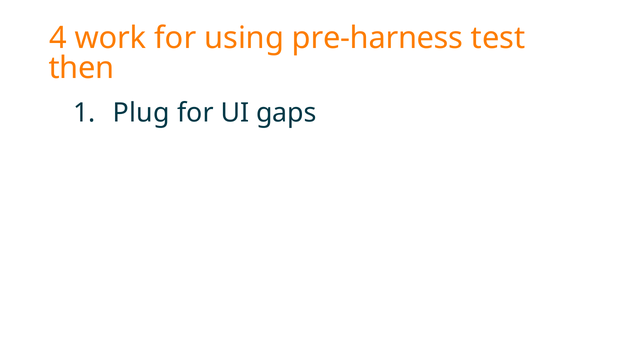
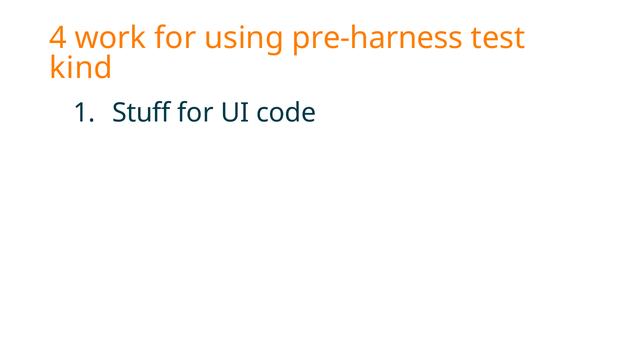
then: then -> kind
Plug: Plug -> Stuff
gaps: gaps -> code
